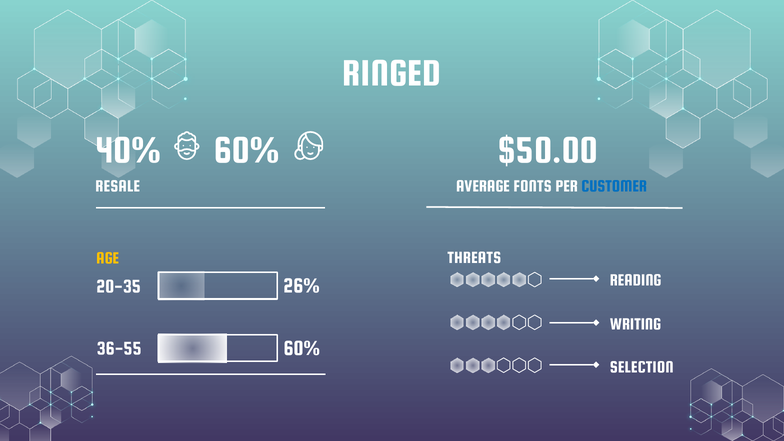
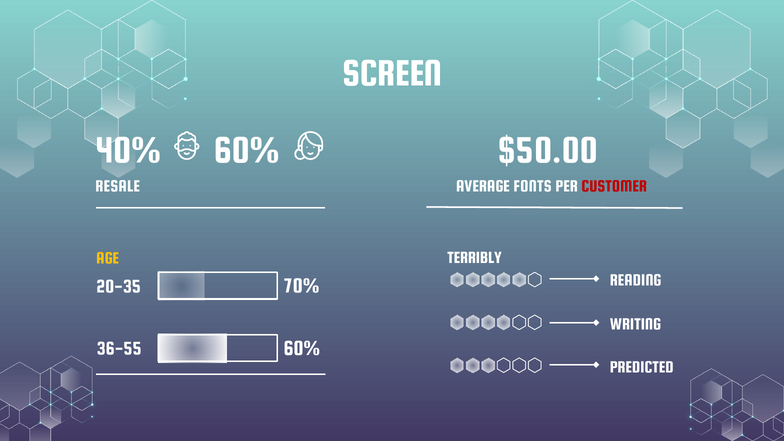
RINGED: RINGED -> SCREEN
CUSTOMER colour: blue -> red
THREATS: THREATS -> TERRIBLY
26%: 26% -> 70%
SELECTION: SELECTION -> PREDICTED
